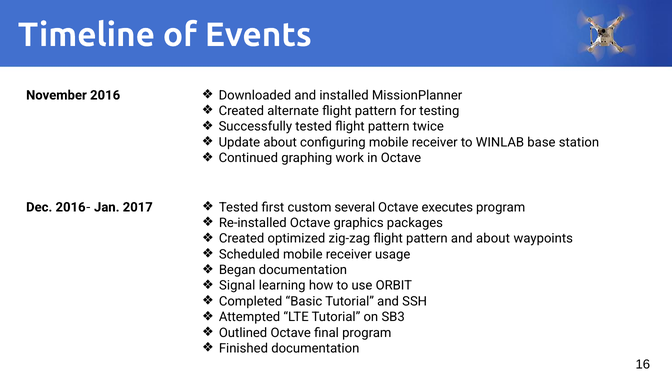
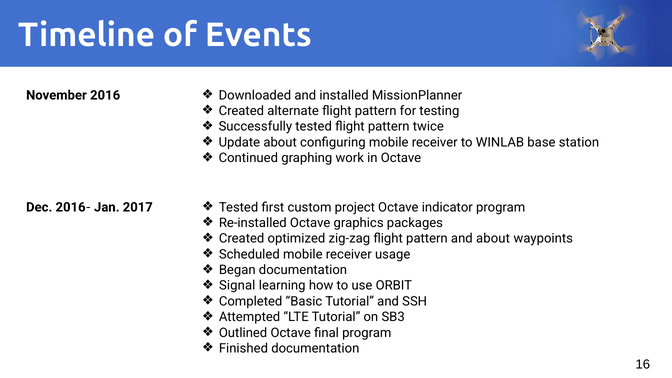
several: several -> project
executes: executes -> indicator
